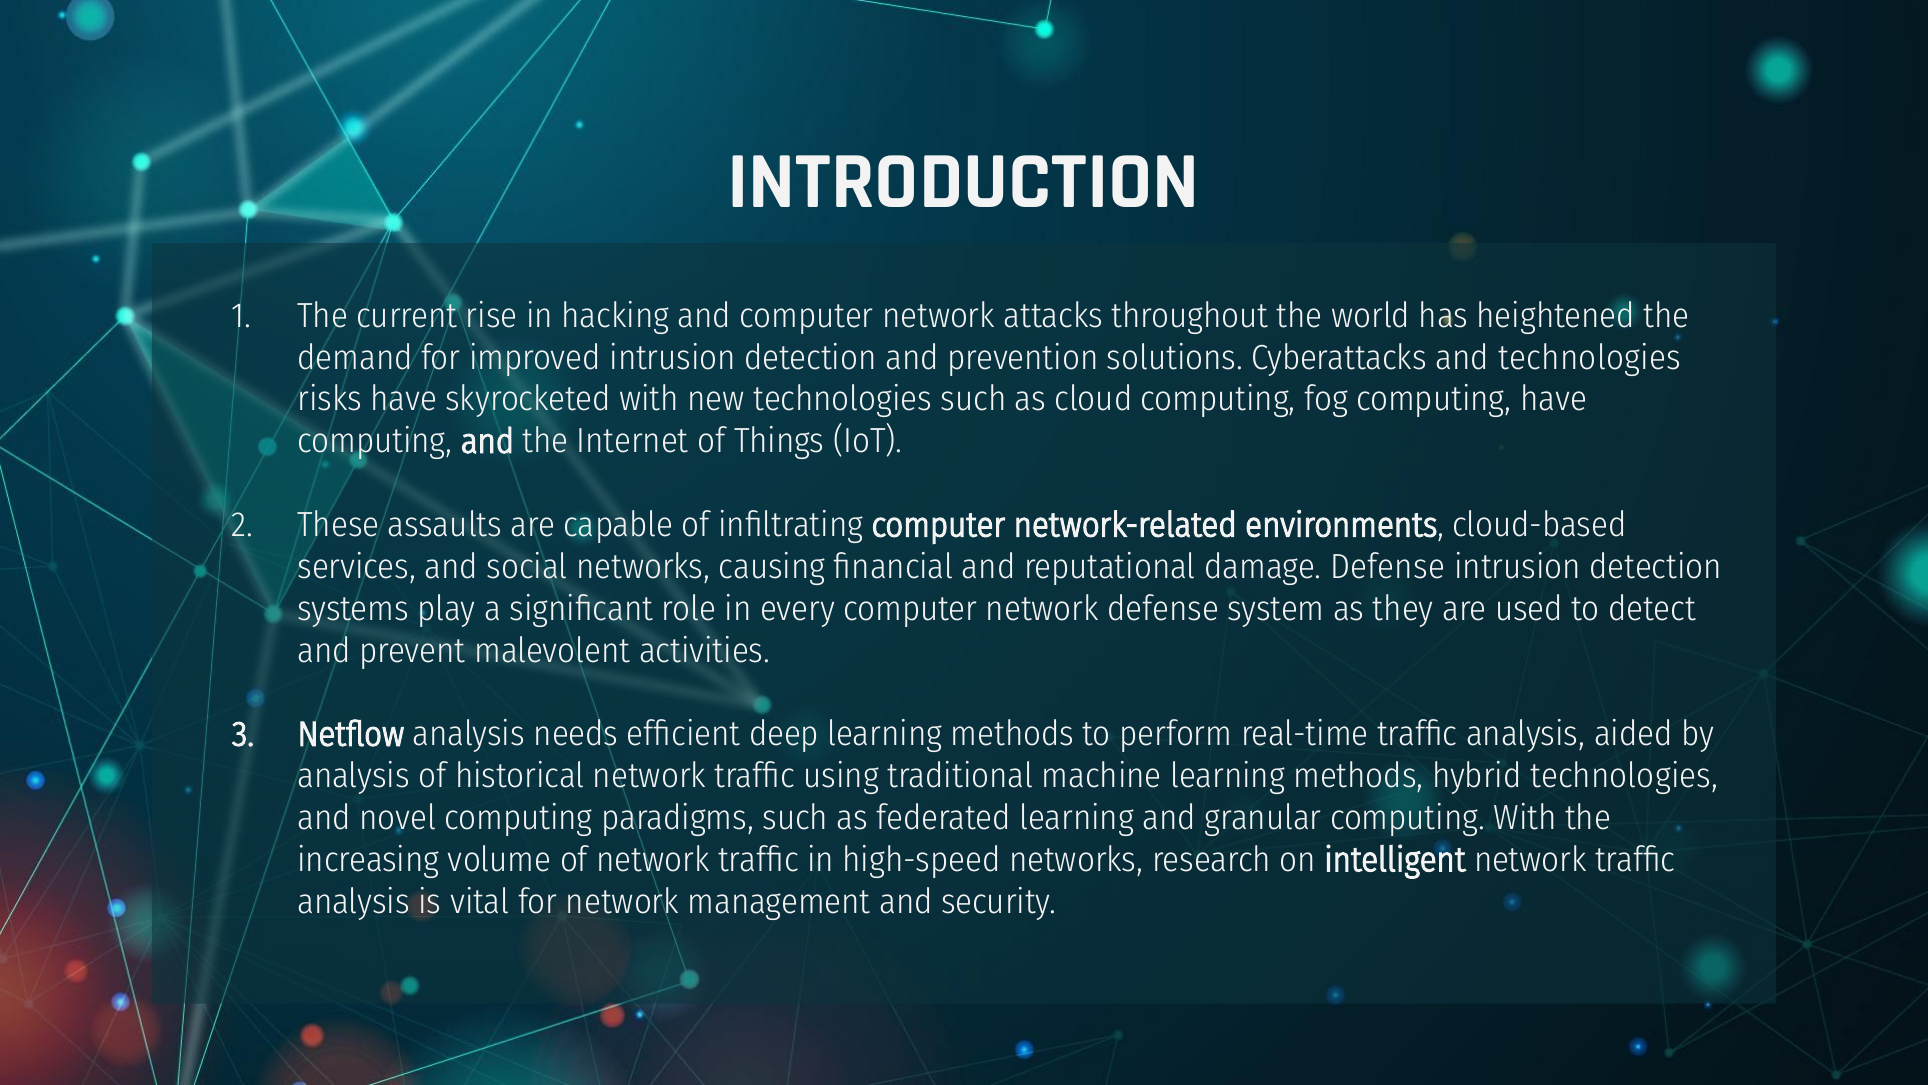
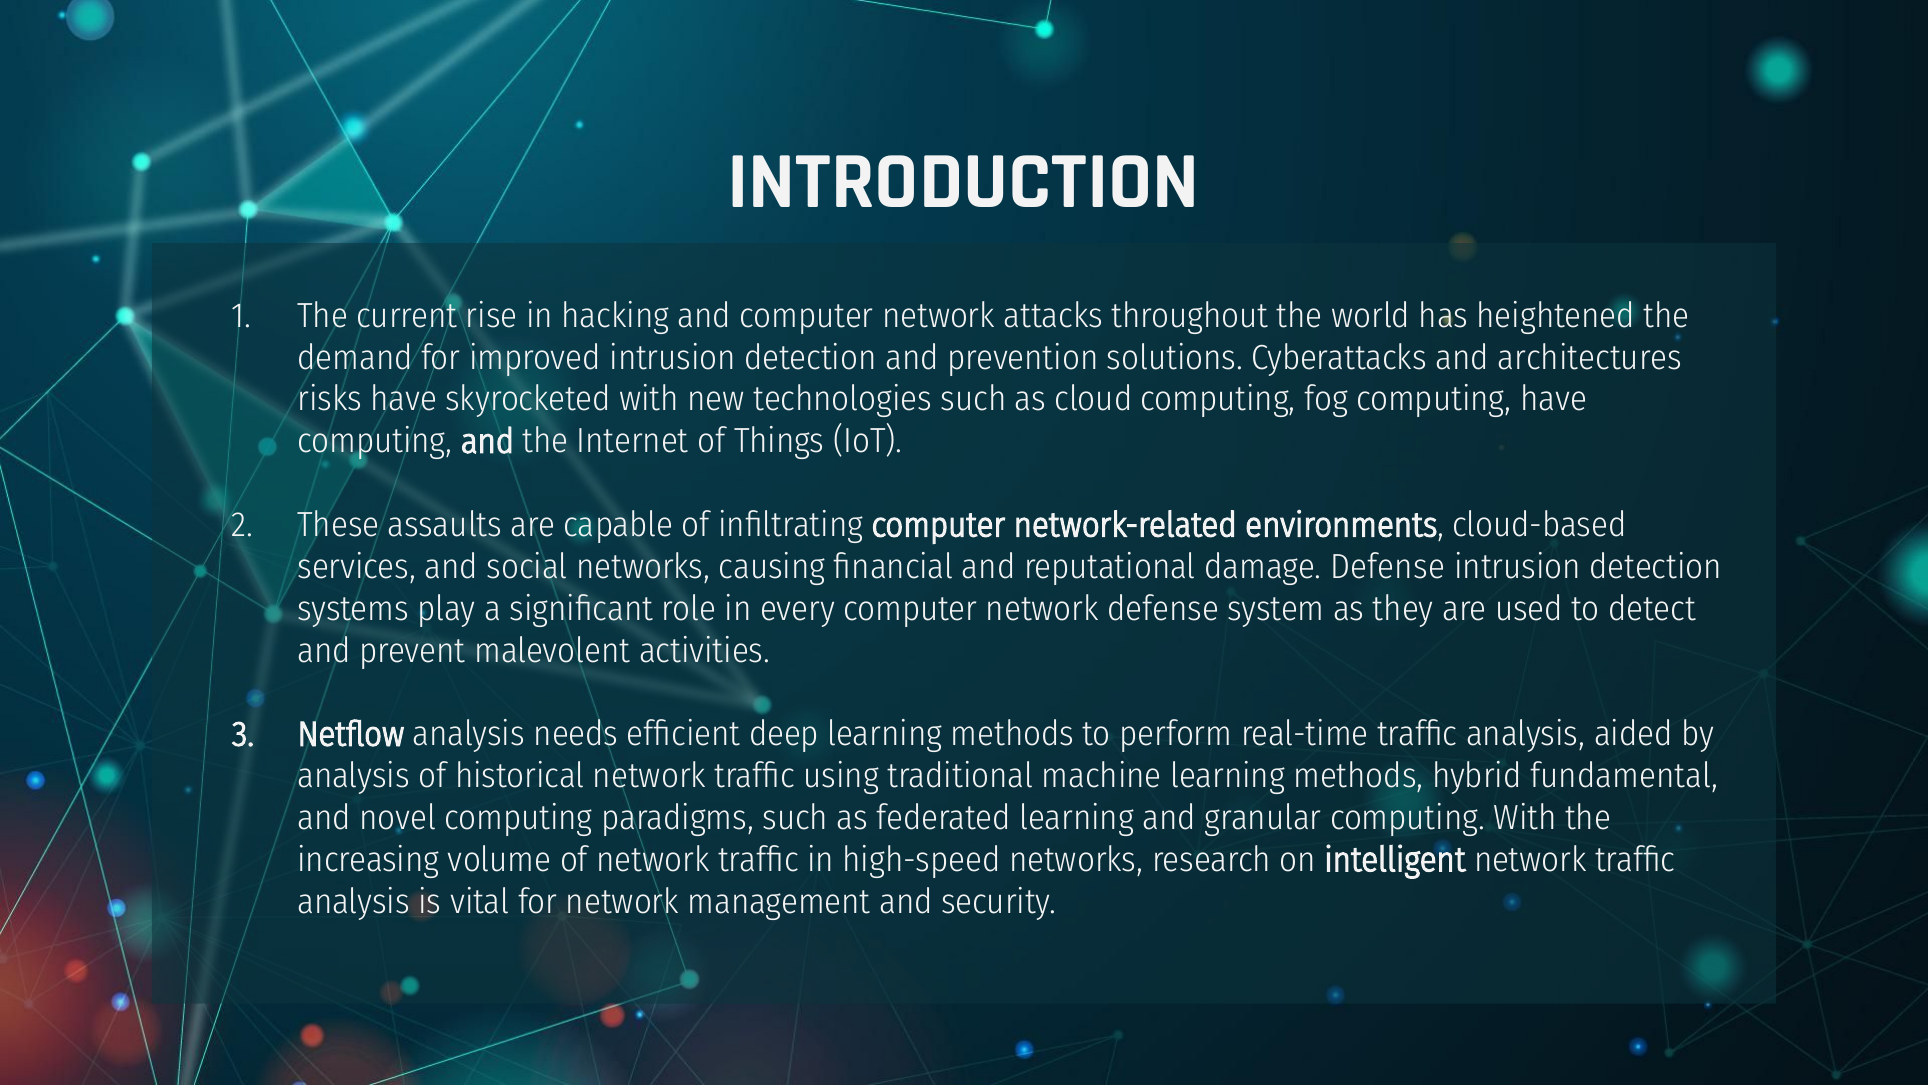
and technologies: technologies -> architectures
hybrid technologies: technologies -> fundamental
